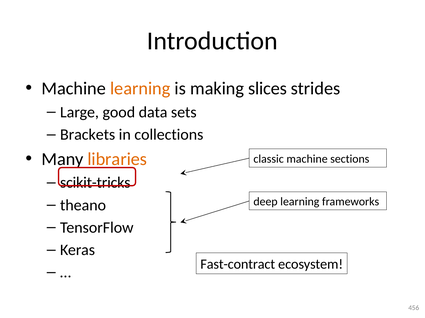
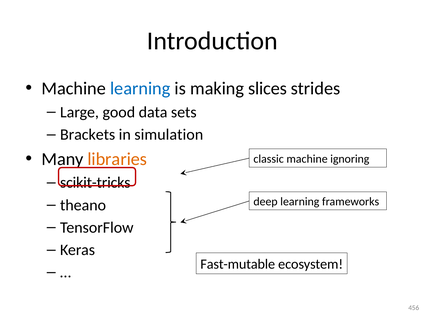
learning at (140, 89) colour: orange -> blue
collections: collections -> simulation
sections: sections -> ignoring
Fast-contract: Fast-contract -> Fast-mutable
